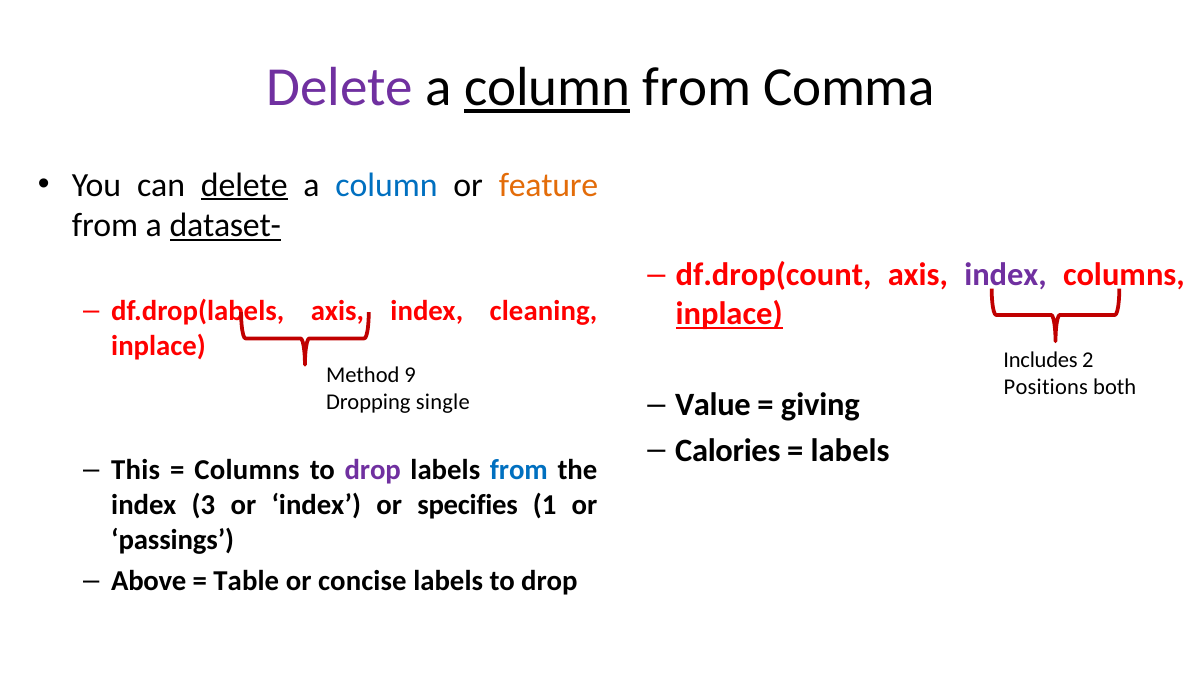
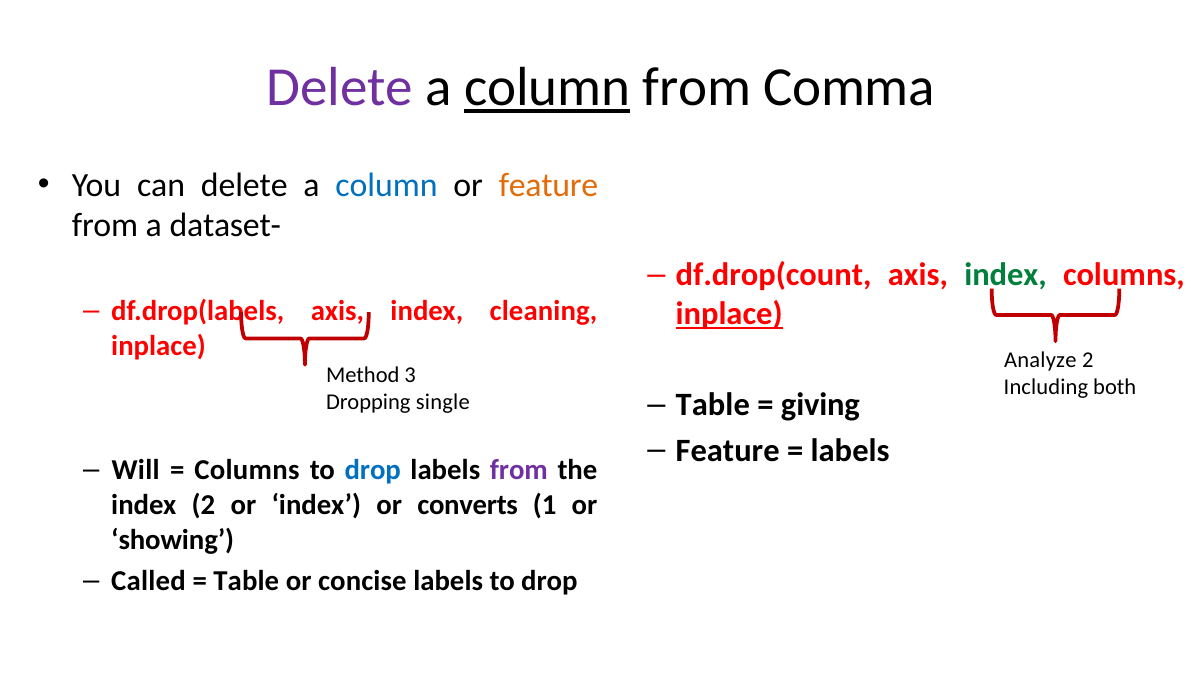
delete at (244, 185) underline: present -> none
dataset- underline: present -> none
index at (1006, 275) colour: purple -> green
Includes: Includes -> Analyze
9: 9 -> 3
Positions: Positions -> Including
Value at (713, 405): Value -> Table
Calories at (728, 451): Calories -> Feature
This: This -> Will
drop at (373, 471) colour: purple -> blue
from at (519, 471) colour: blue -> purple
index 3: 3 -> 2
specifies: specifies -> converts
passings: passings -> showing
Above: Above -> Called
